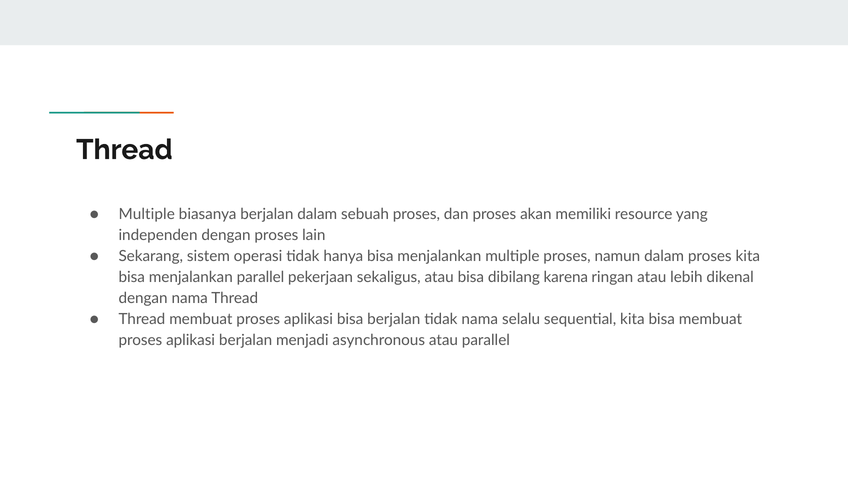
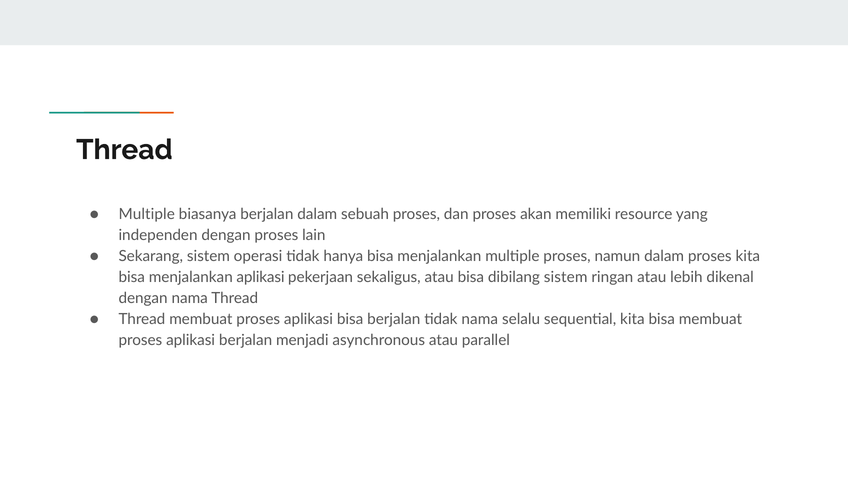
menjalankan parallel: parallel -> aplikasi
dibilang karena: karena -> sistem
